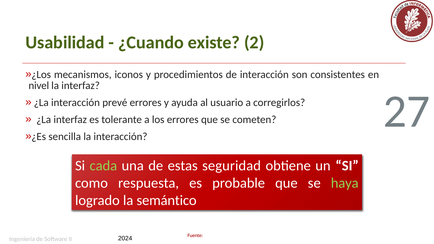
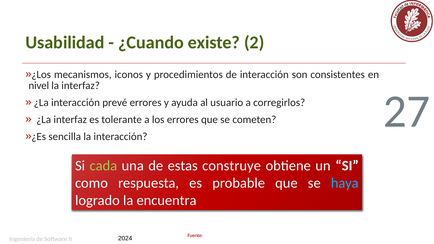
seguridad: seguridad -> construye
haya colour: light green -> light blue
semántico: semántico -> encuentra
